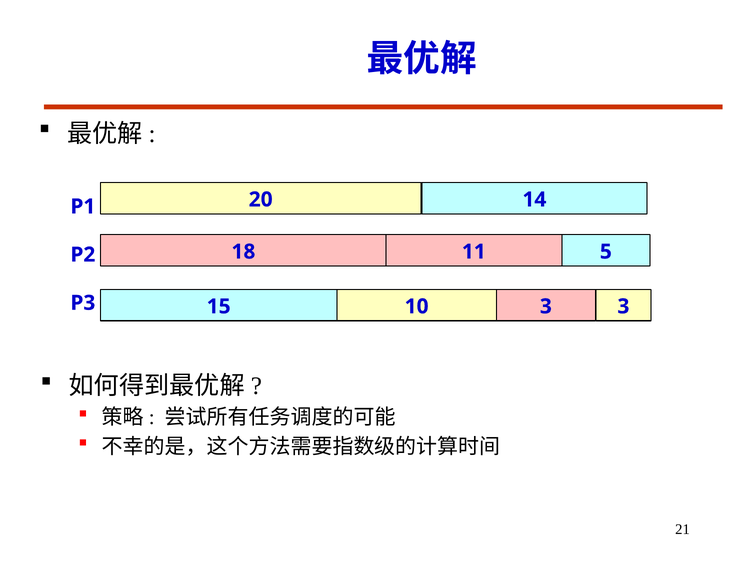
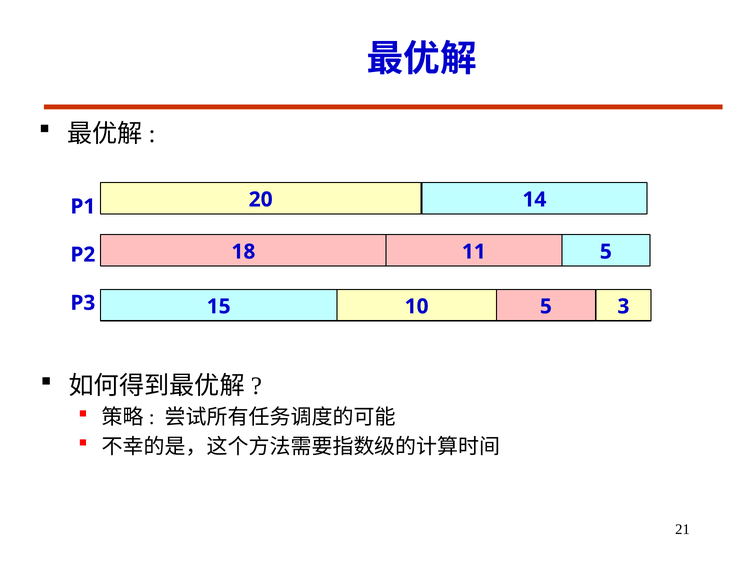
10 3: 3 -> 5
